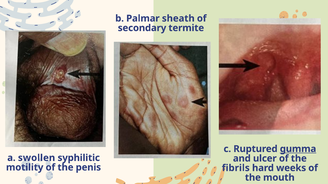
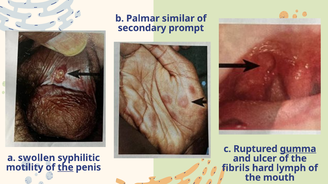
sheath: sheath -> similar
termite: termite -> prompt
the at (65, 168) underline: none -> present
weeks: weeks -> lymph
